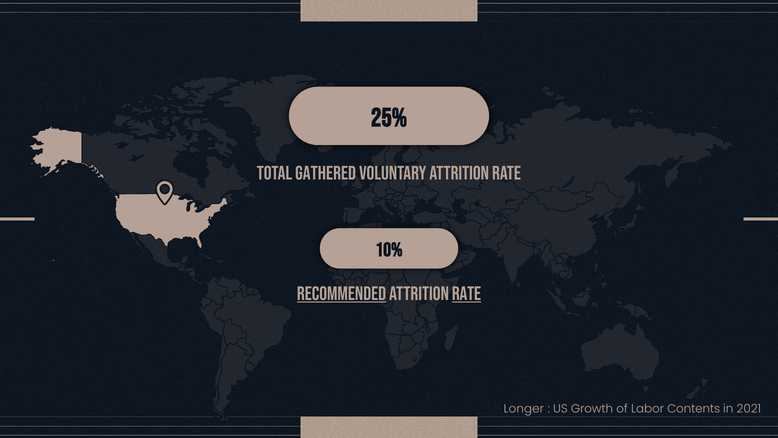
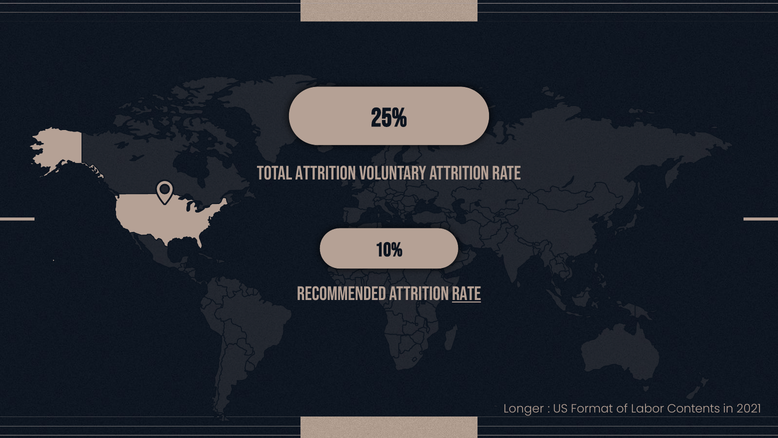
Total gathered: gathered -> attrition
RECOMMENDED underline: present -> none
Growth: Growth -> Format
